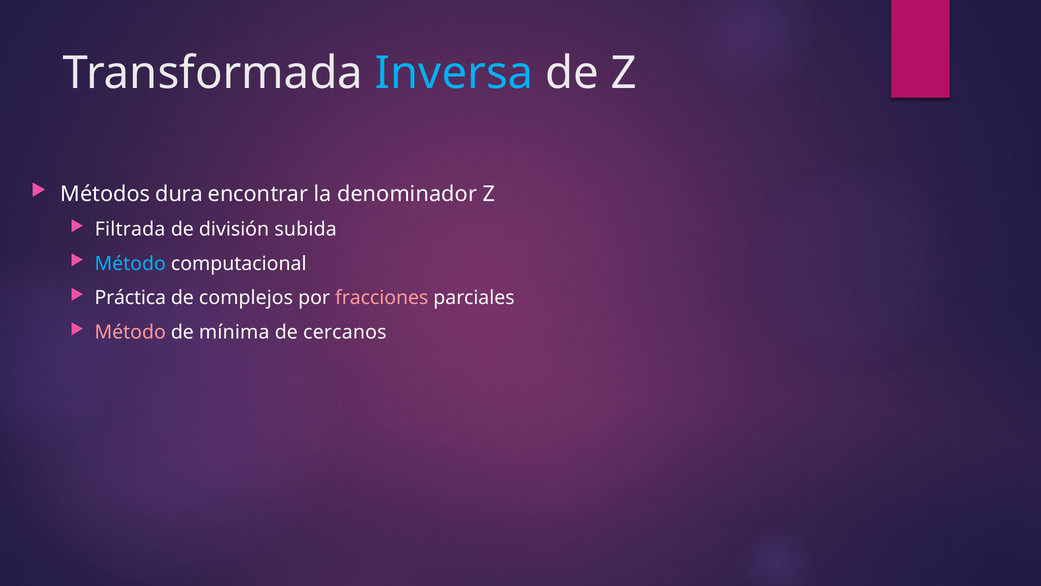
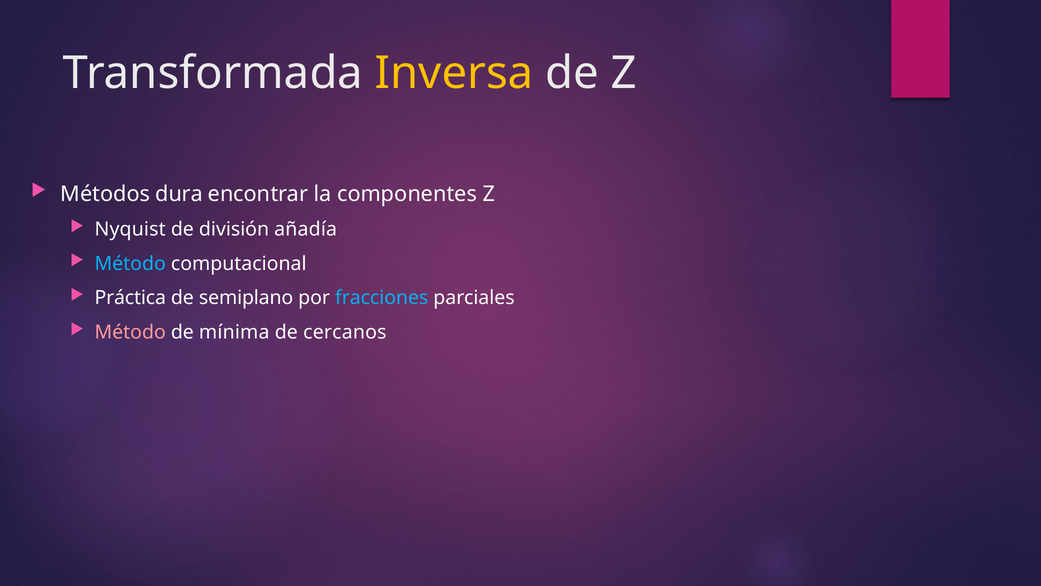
Inversa colour: light blue -> yellow
denominador: denominador -> componentes
Filtrada: Filtrada -> Nyquist
subida: subida -> añadía
complejos: complejos -> semiplano
fracciones colour: pink -> light blue
